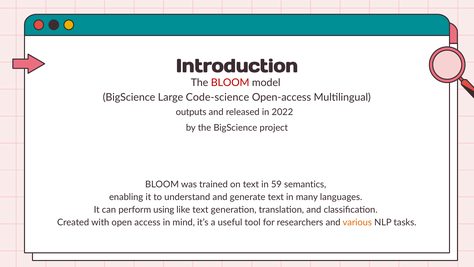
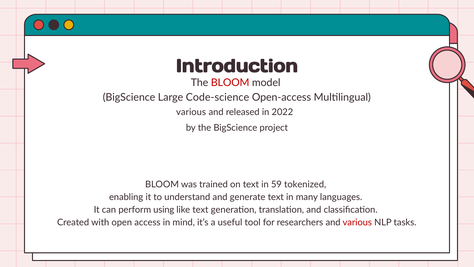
outputs at (191, 112): outputs -> various
semantics: semantics -> tokenized
various at (357, 222) colour: orange -> red
